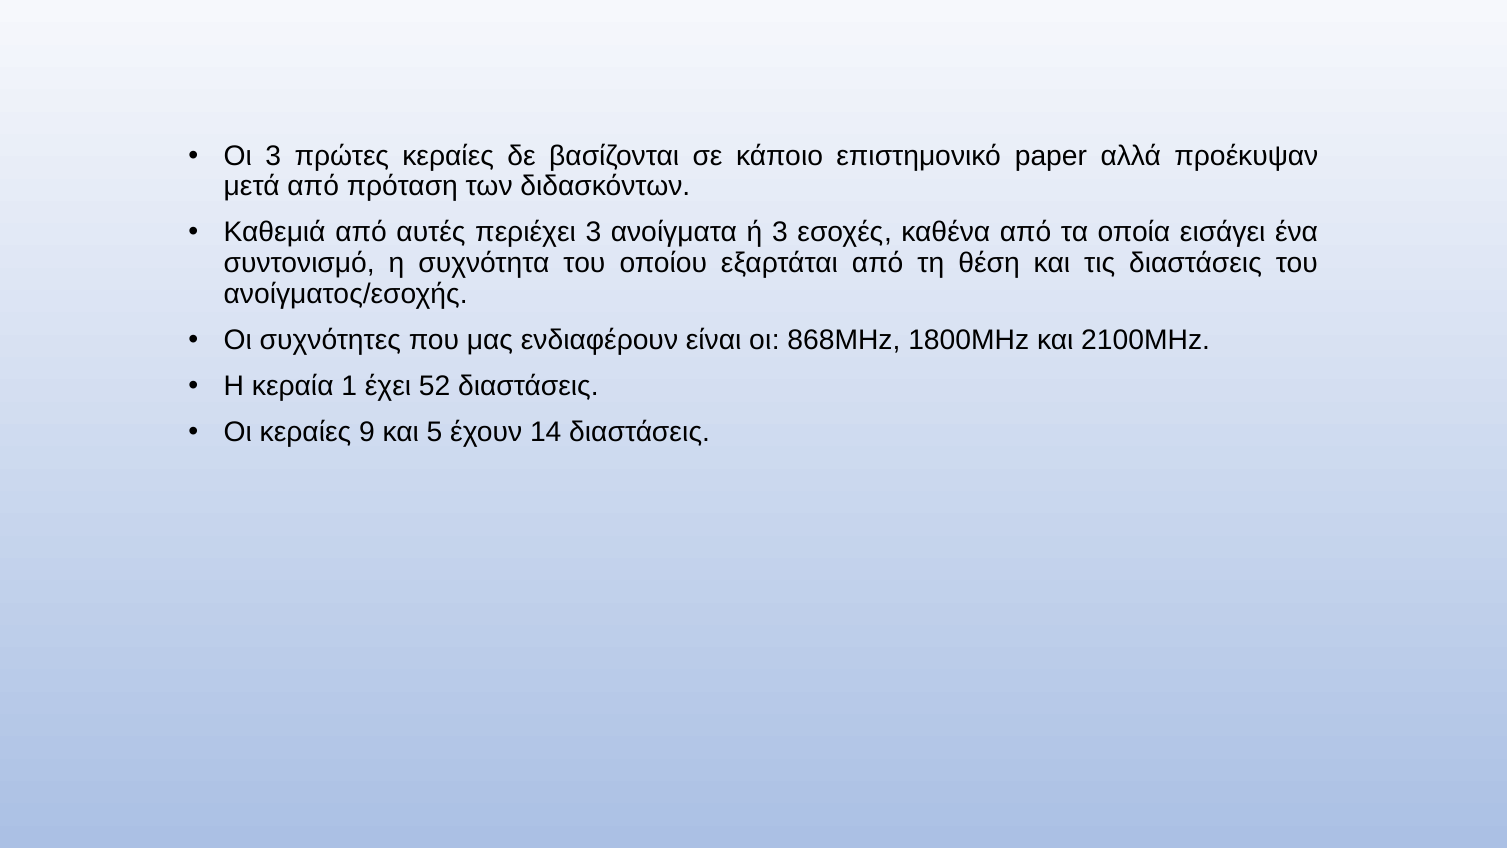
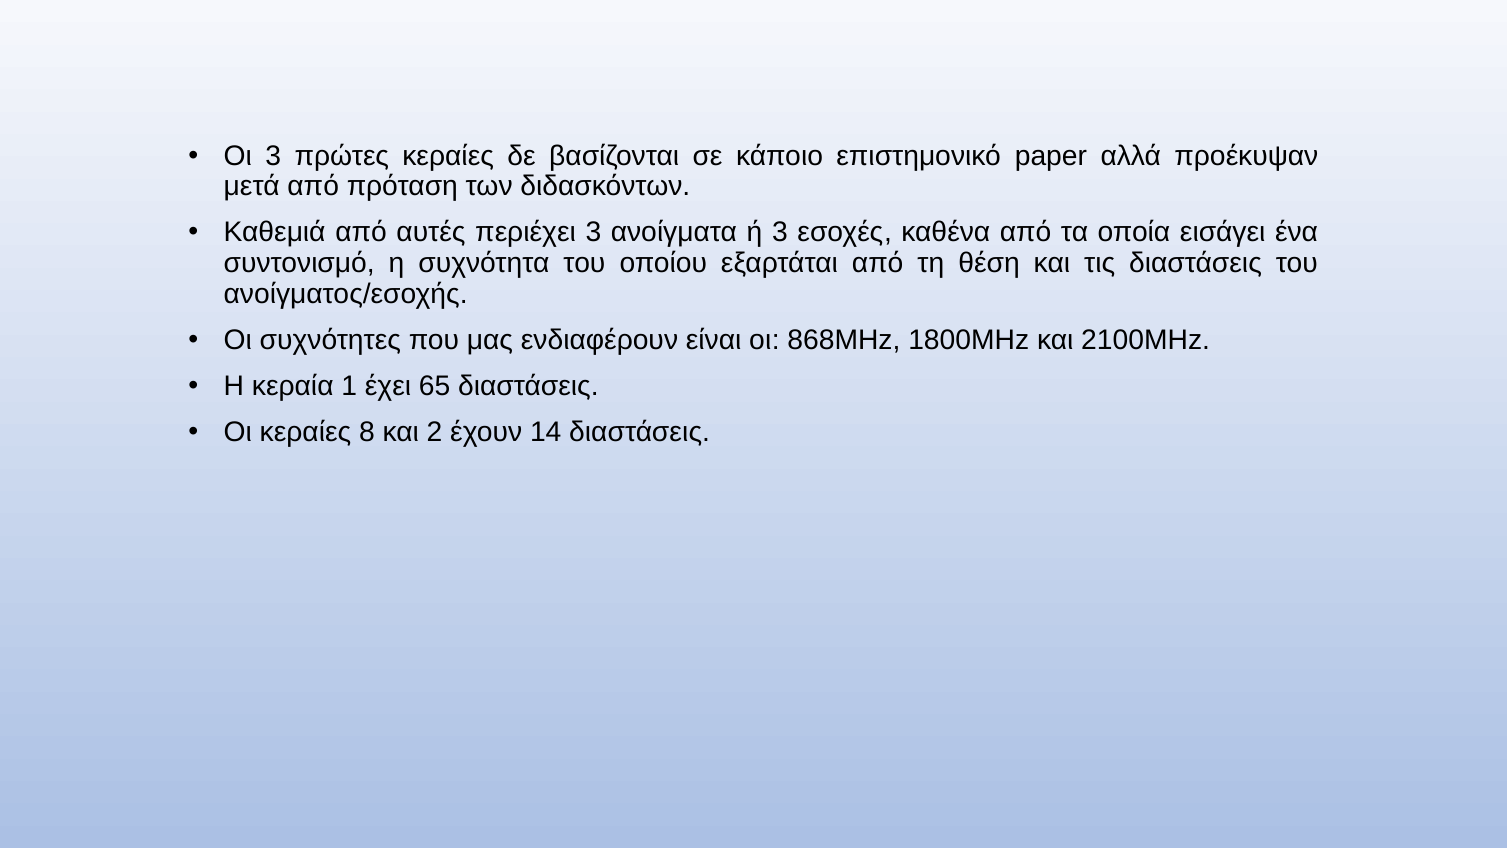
52: 52 -> 65
9: 9 -> 8
5: 5 -> 2
